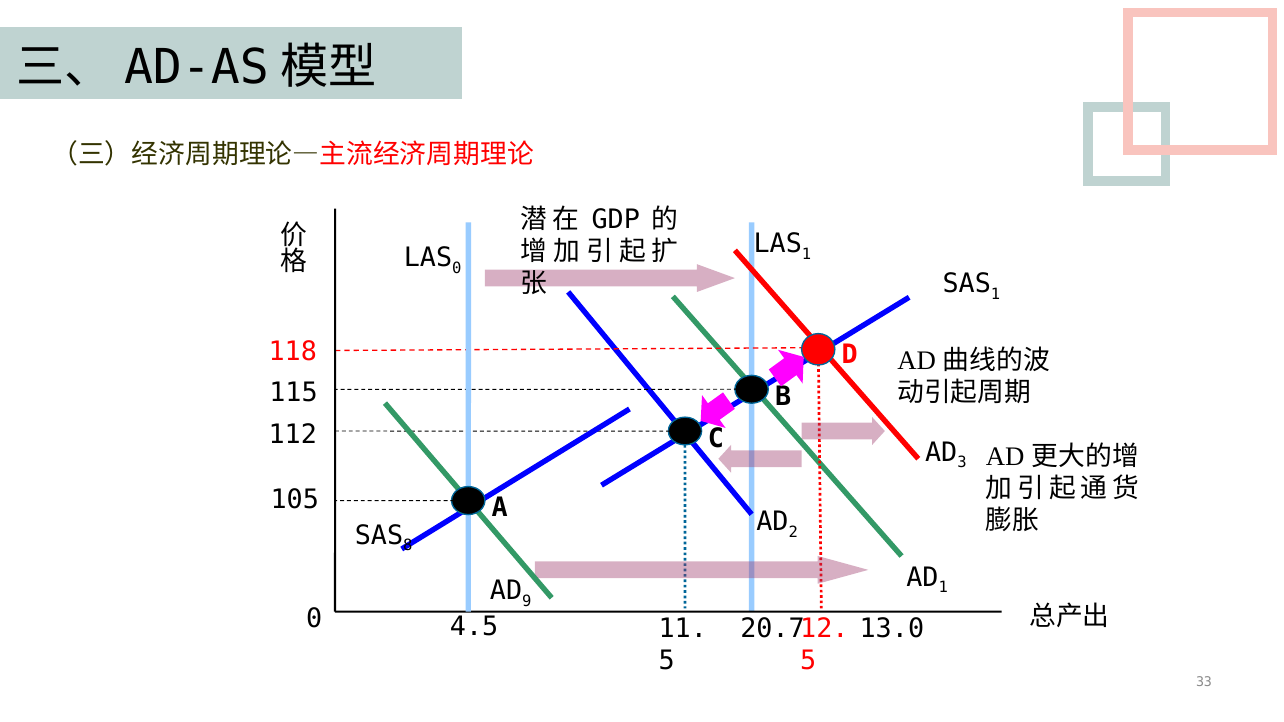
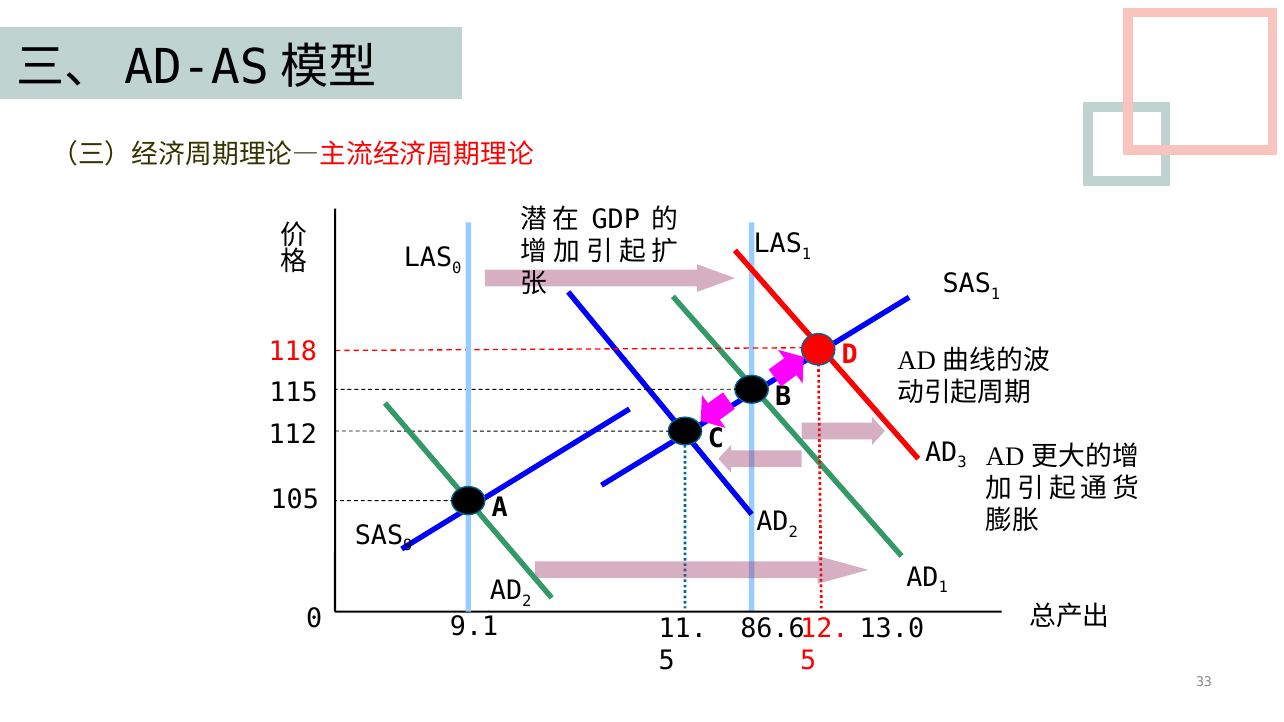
8: 8 -> 9
9 at (527, 602): 9 -> 2
4.5: 4.5 -> 9.1
20.7: 20.7 -> 86.6
